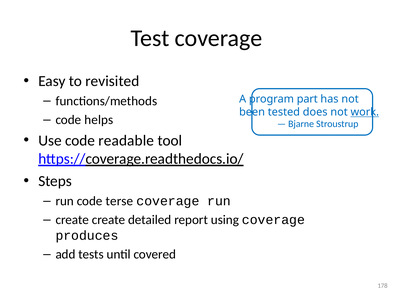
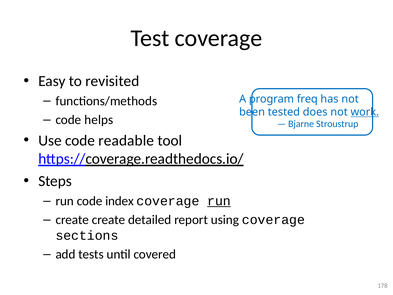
part: part -> freq
terse: terse -> index
run at (219, 201) underline: none -> present
produces: produces -> sections
